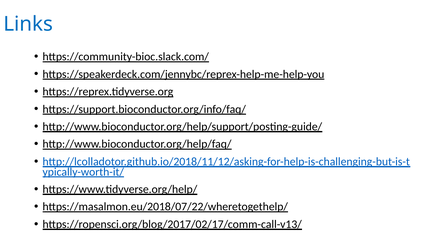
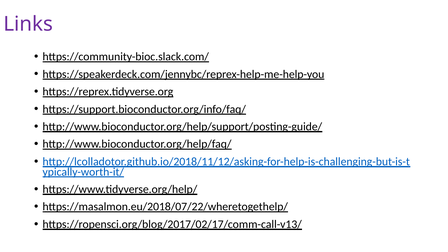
Links colour: blue -> purple
